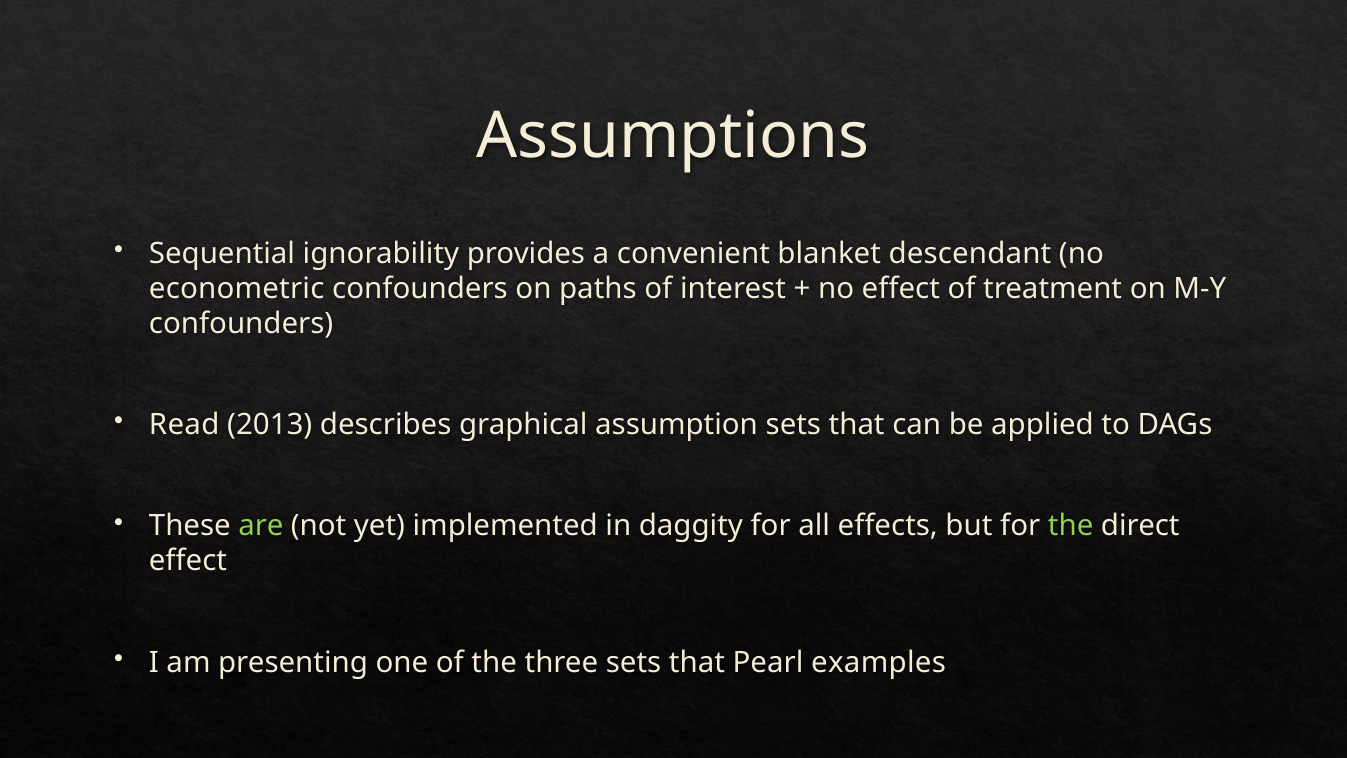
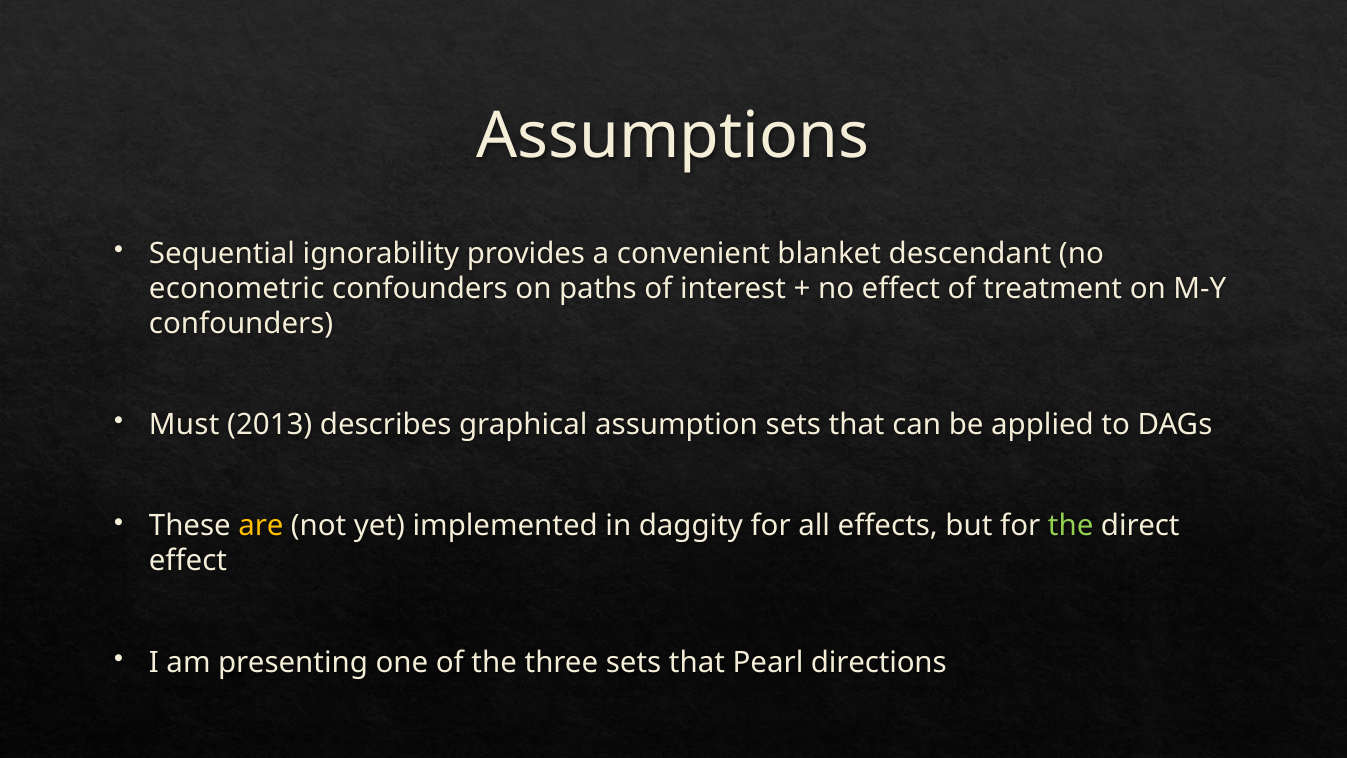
Read: Read -> Must
are colour: light green -> yellow
examples: examples -> directions
